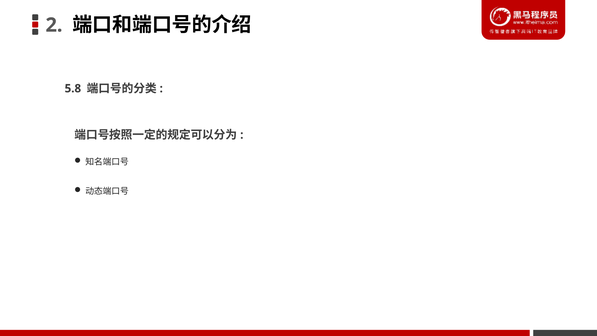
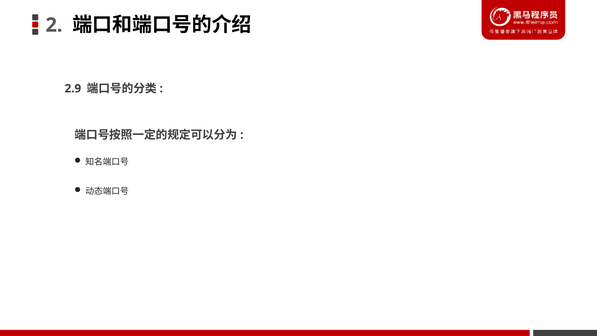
5.8: 5.8 -> 2.9
